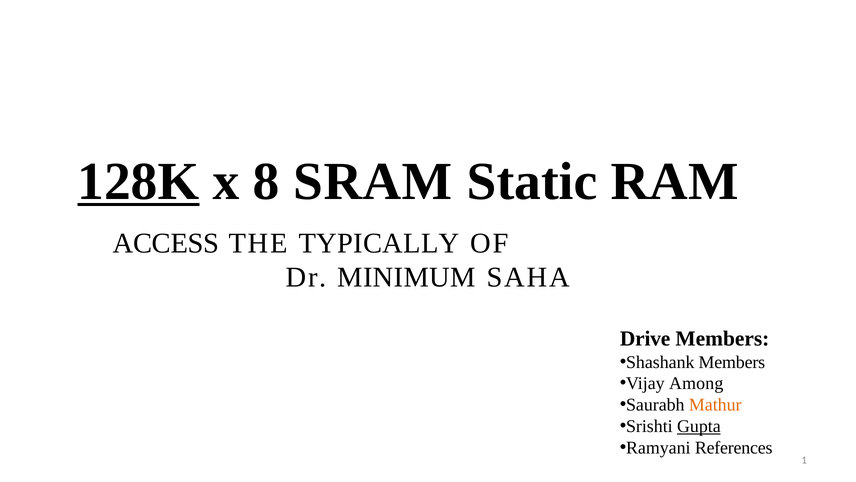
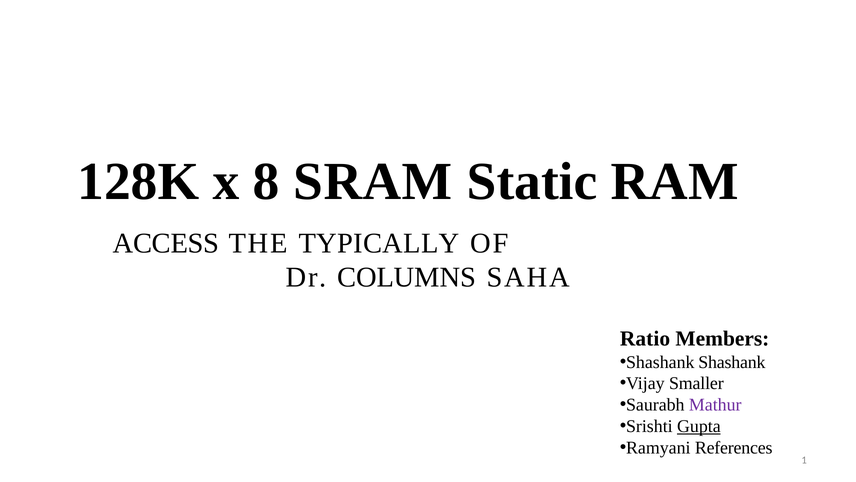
128K underline: present -> none
MINIMUM: MINIMUM -> COLUMNS
Drive: Drive -> Ratio
Shashank Members: Members -> Shashank
Among: Among -> Smaller
Mathur colour: orange -> purple
